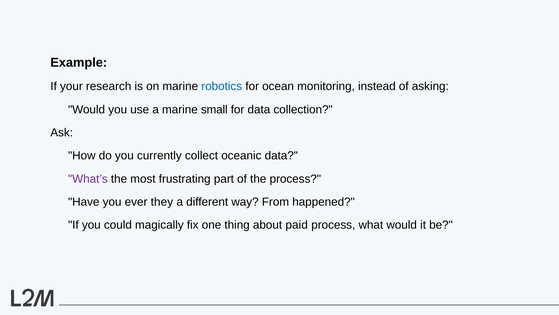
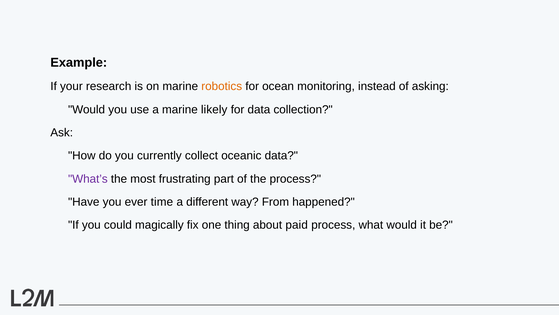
robotics colour: blue -> orange
small: small -> likely
they: they -> time
